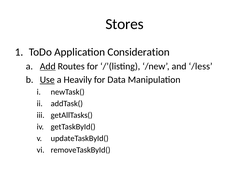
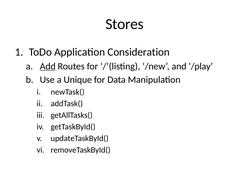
/less: /less -> /play
Use underline: present -> none
Heavily: Heavily -> Unique
